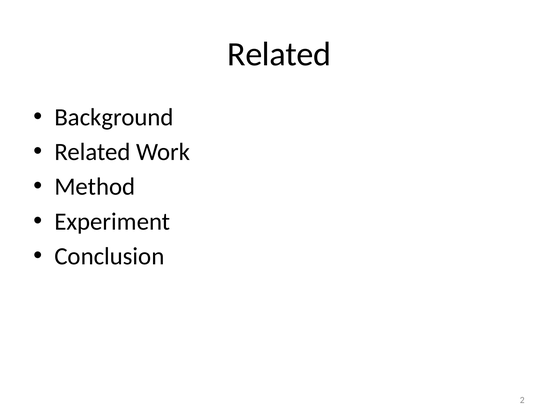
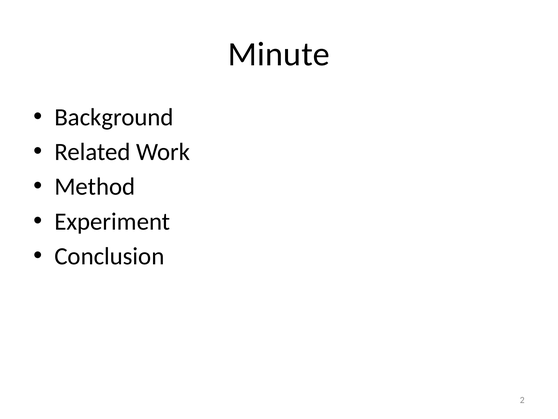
Related at (279, 54): Related -> Minute
